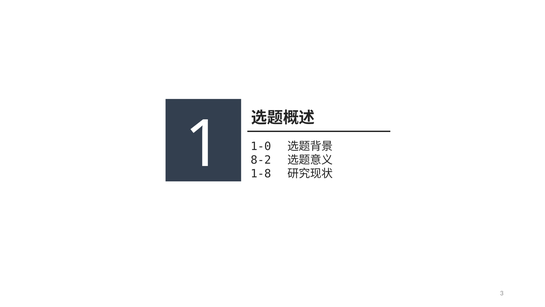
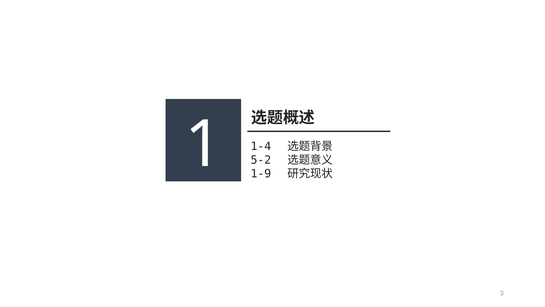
1-0: 1-0 -> 1-4
8-2: 8-2 -> 5-2
1-8: 1-8 -> 1-9
